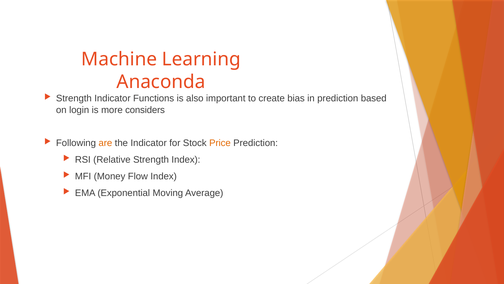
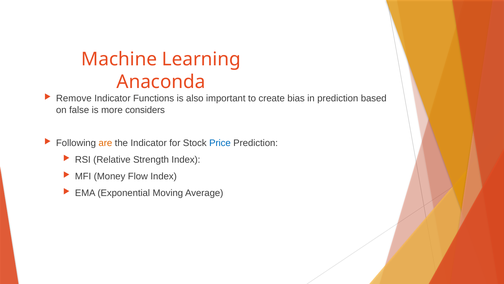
Strength at (74, 98): Strength -> Remove
login: login -> false
Price colour: orange -> blue
